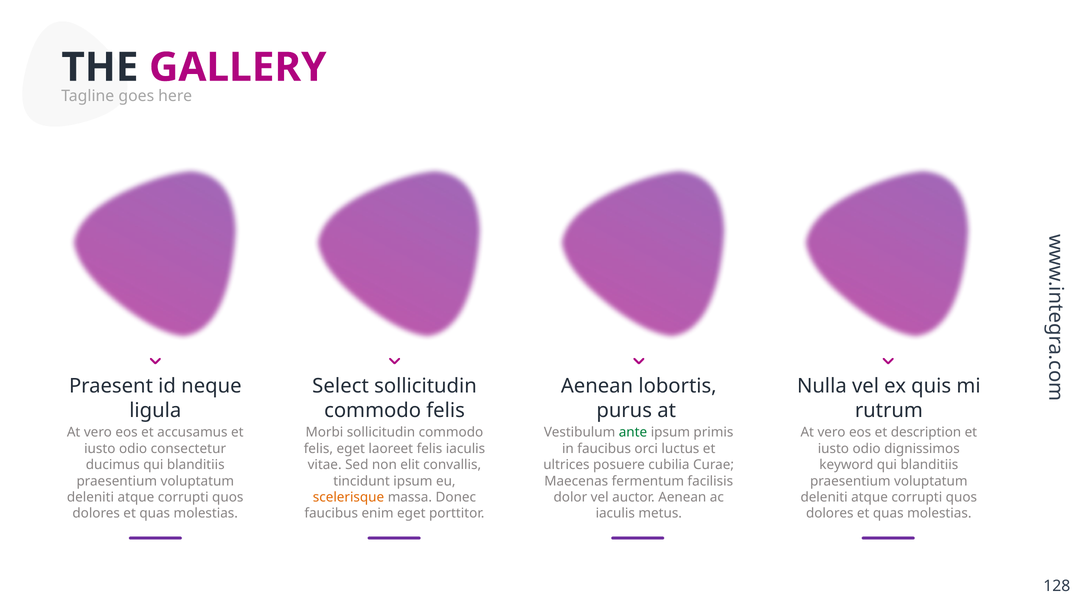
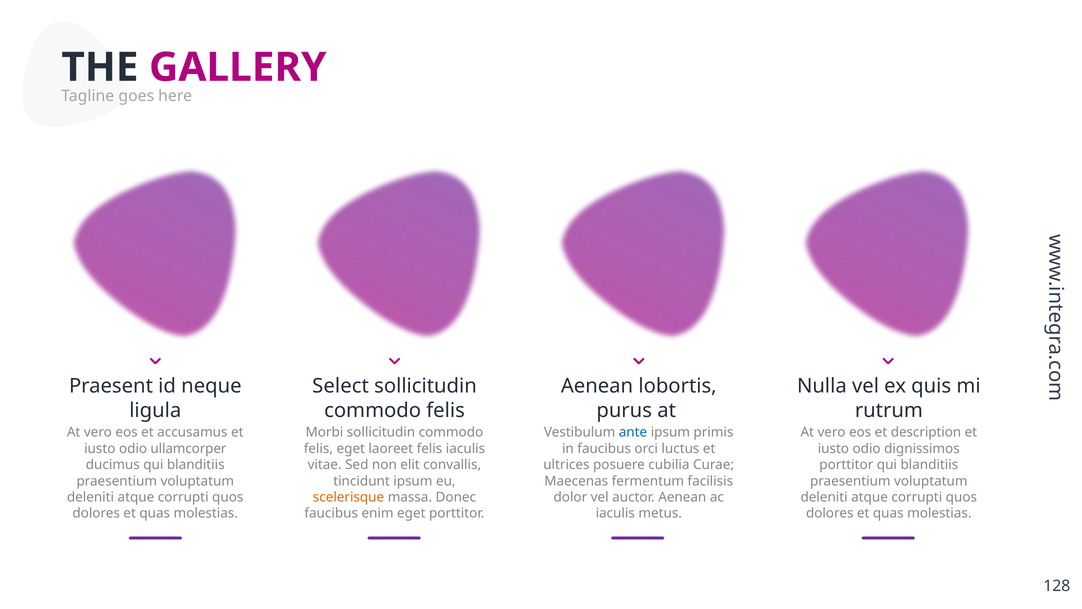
ante colour: green -> blue
consectetur: consectetur -> ullamcorper
keyword at (846, 465): keyword -> porttitor
